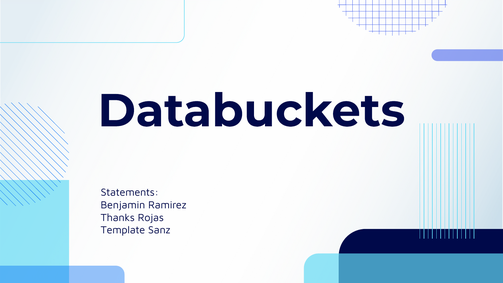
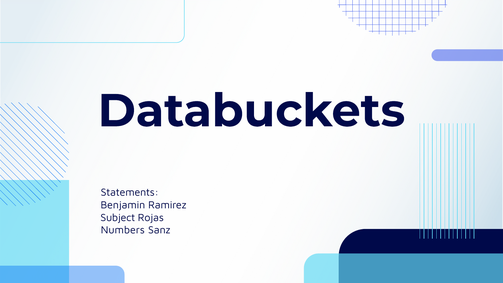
Thanks: Thanks -> Subject
Template: Template -> Numbers
